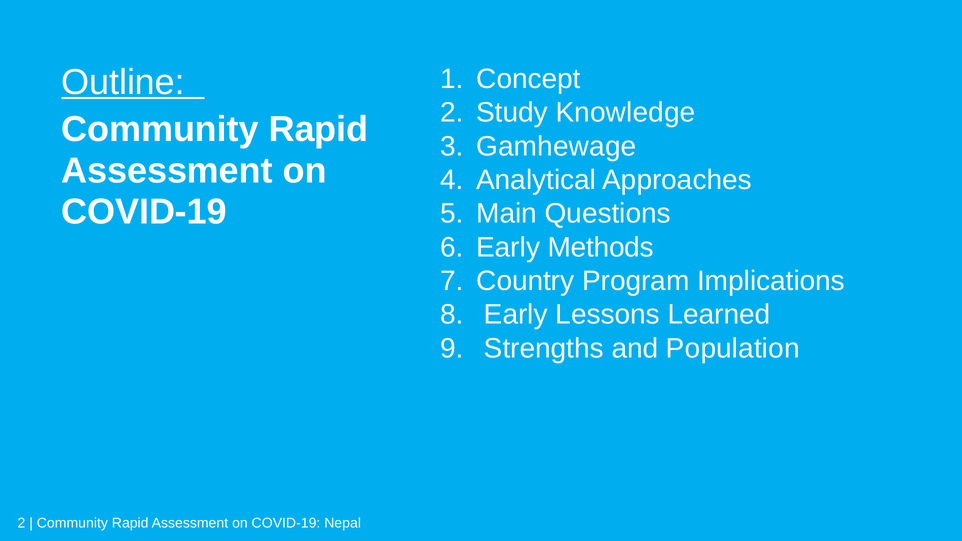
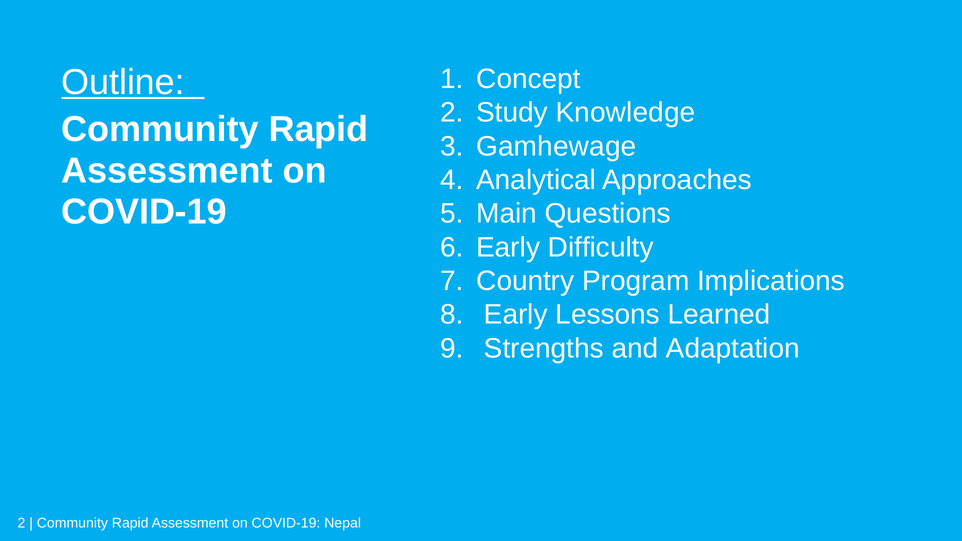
Methods: Methods -> Difficulty
Population: Population -> Adaptation
